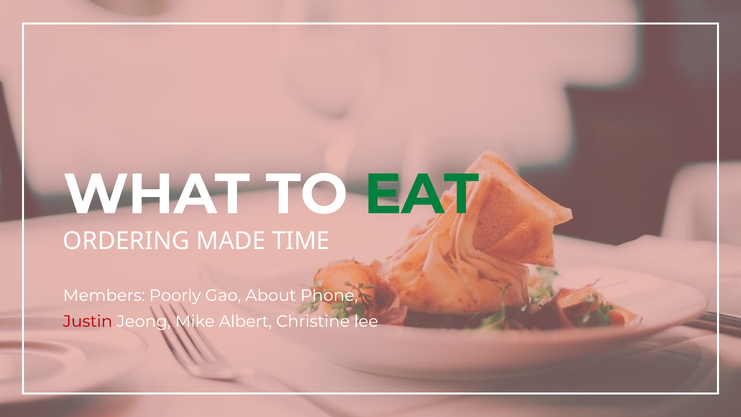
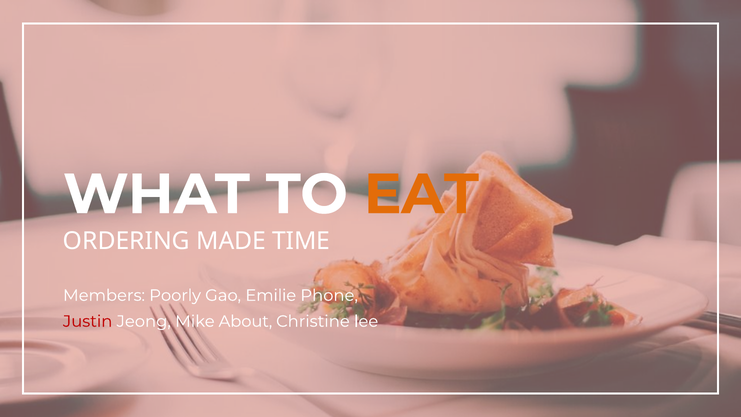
EAT colour: green -> orange
About: About -> Emilie
Albert: Albert -> About
